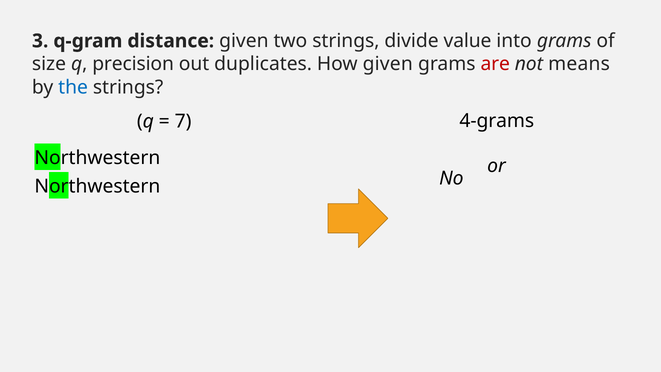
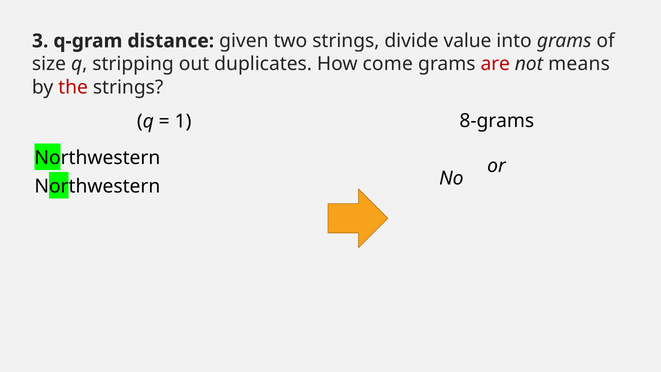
precision: precision -> stripping
How given: given -> come
the colour: blue -> red
4-grams: 4-grams -> 8-grams
7: 7 -> 1
